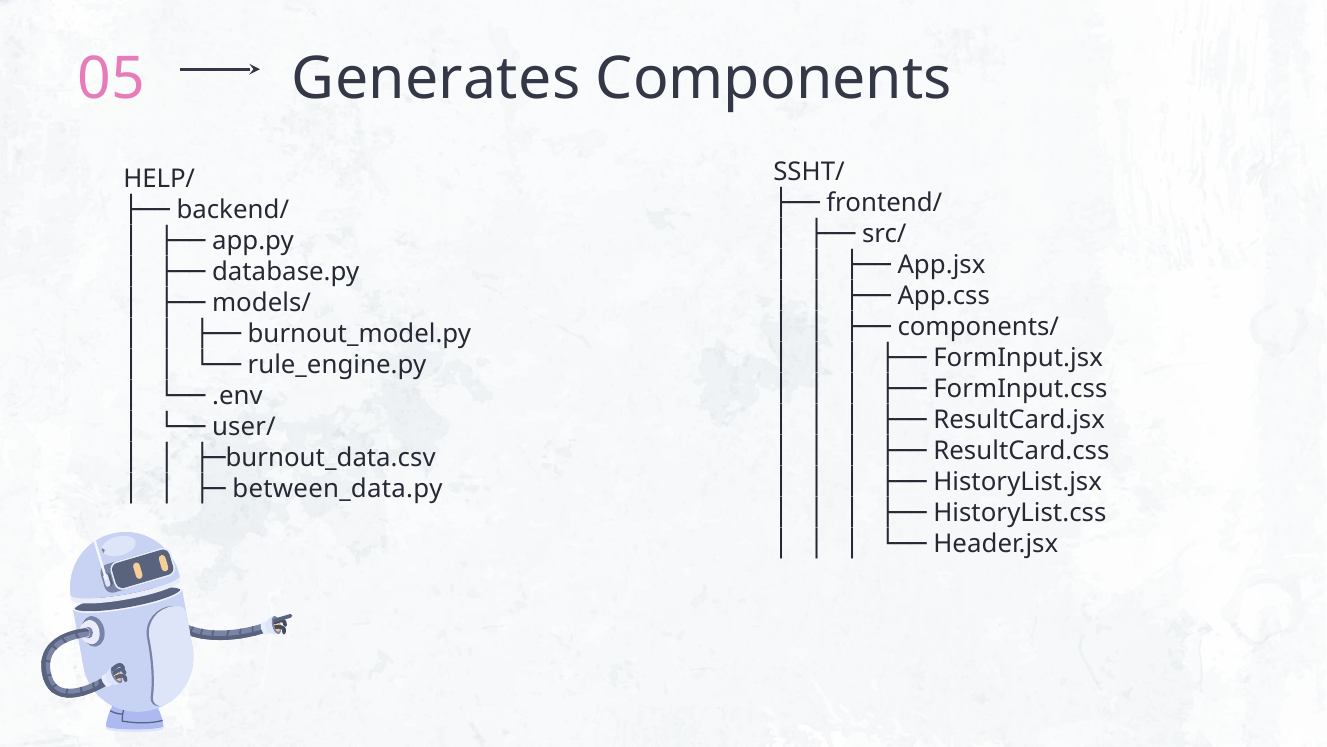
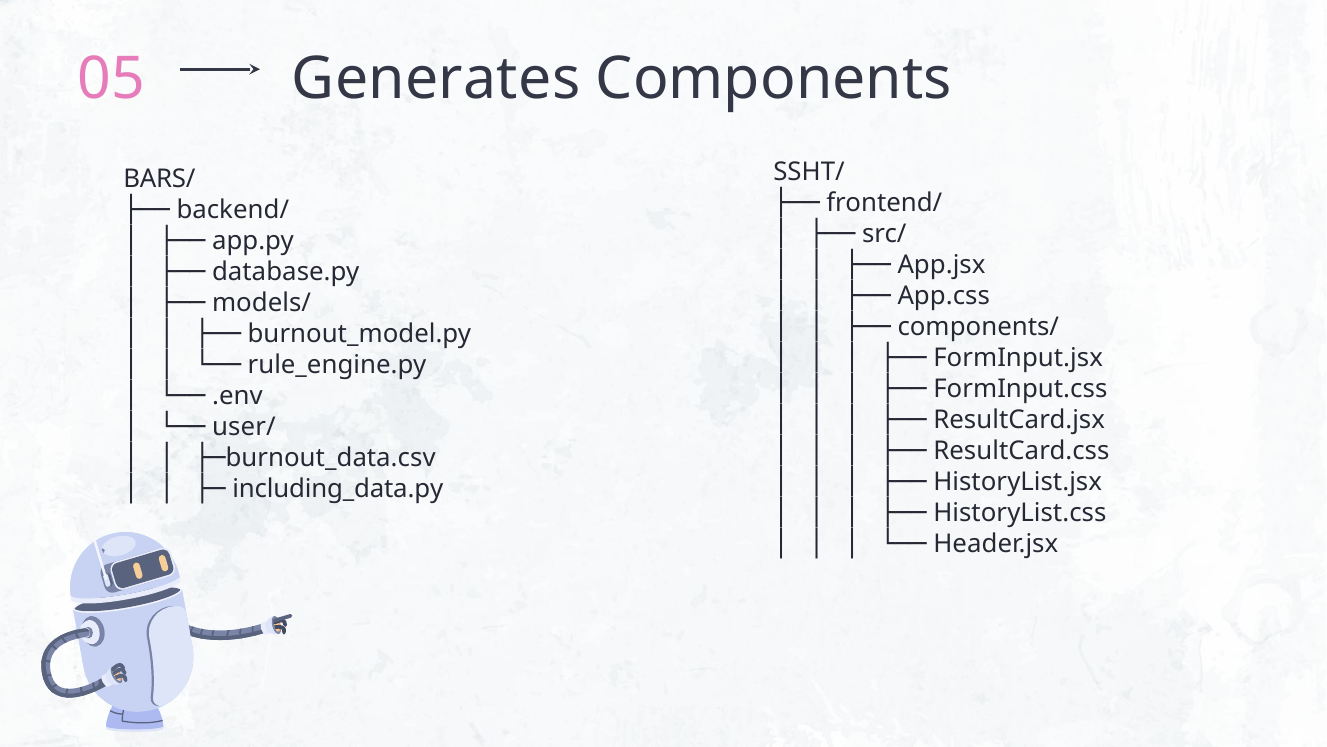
HELP/: HELP/ -> BARS/
between_data.py: between_data.py -> including_data.py
